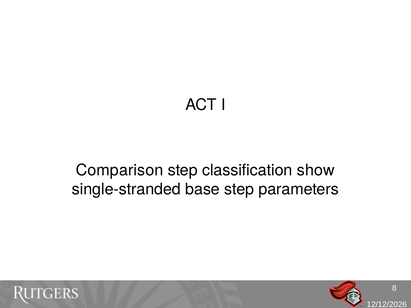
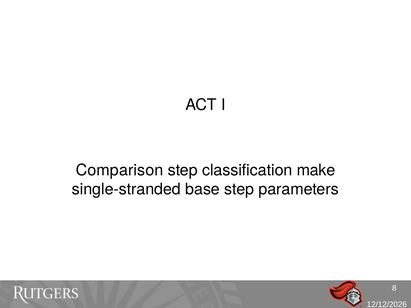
show: show -> make
